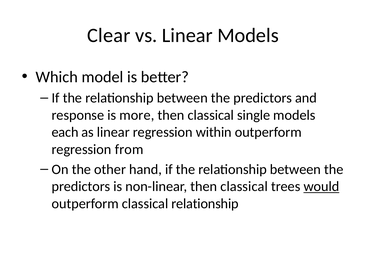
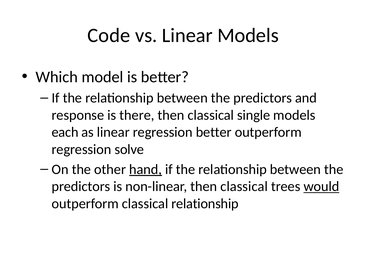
Clear: Clear -> Code
more: more -> there
regression within: within -> better
from: from -> solve
hand underline: none -> present
